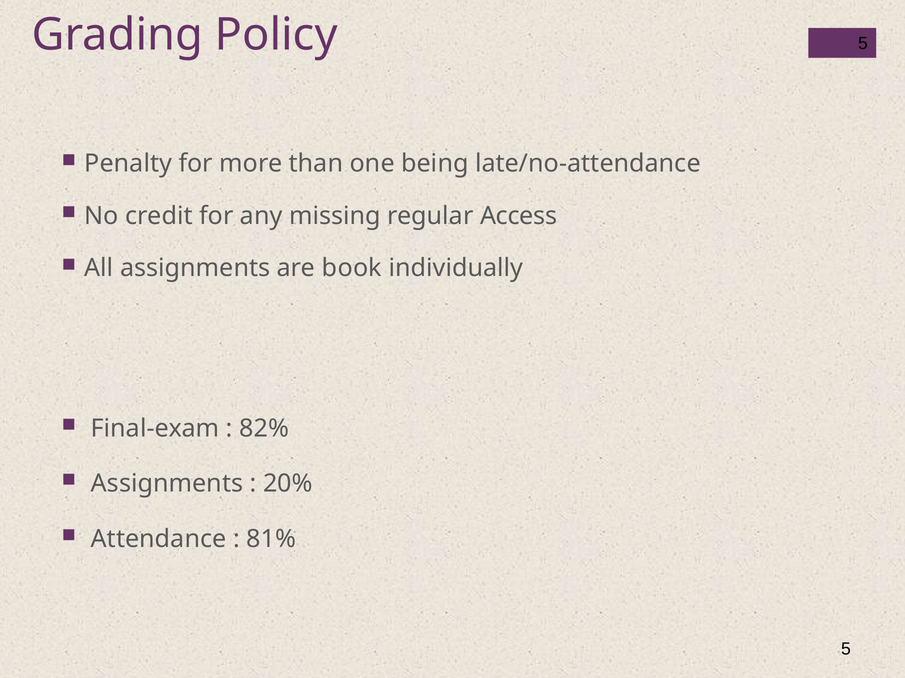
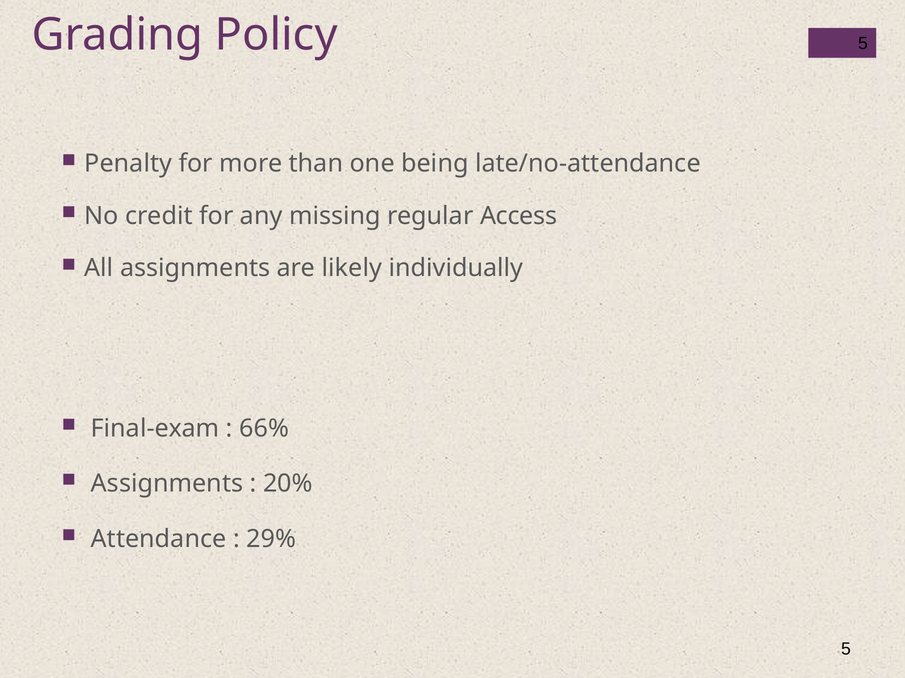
book: book -> likely
82%: 82% -> 66%
81%: 81% -> 29%
